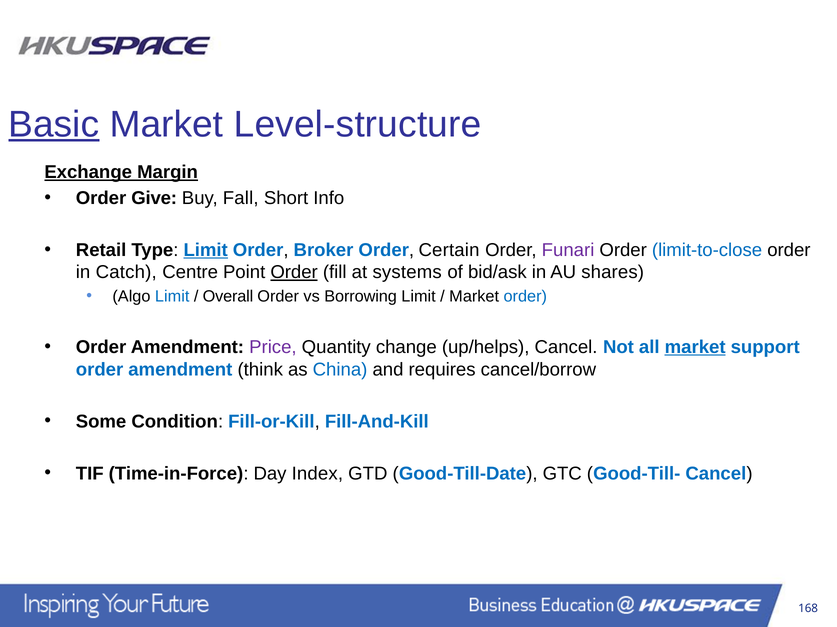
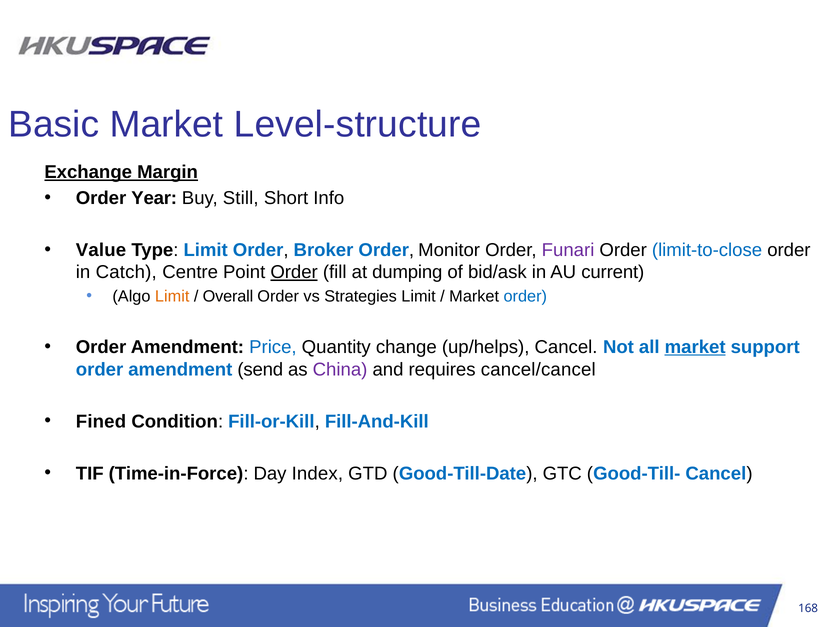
Basic underline: present -> none
Give: Give -> Year
Fall: Fall -> Still
Retail: Retail -> Value
Limit at (206, 250) underline: present -> none
Certain: Certain -> Monitor
systems: systems -> dumping
shares: shares -> current
Limit at (172, 297) colour: blue -> orange
Borrowing: Borrowing -> Strategies
Price colour: purple -> blue
think: think -> send
China colour: blue -> purple
cancel/borrow: cancel/borrow -> cancel/cancel
Some: Some -> Fined
